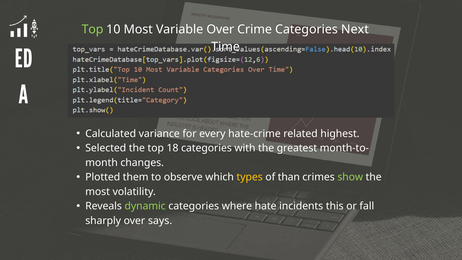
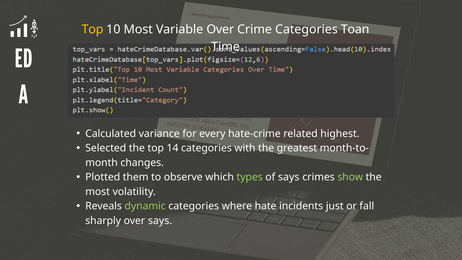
Top at (93, 29) colour: light green -> yellow
Next: Next -> Toan
18: 18 -> 14
types colour: yellow -> light green
of than: than -> says
this: this -> just
